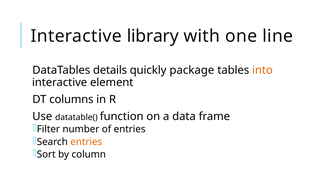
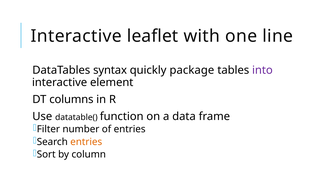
library: library -> leaflet
details: details -> syntax
into colour: orange -> purple
